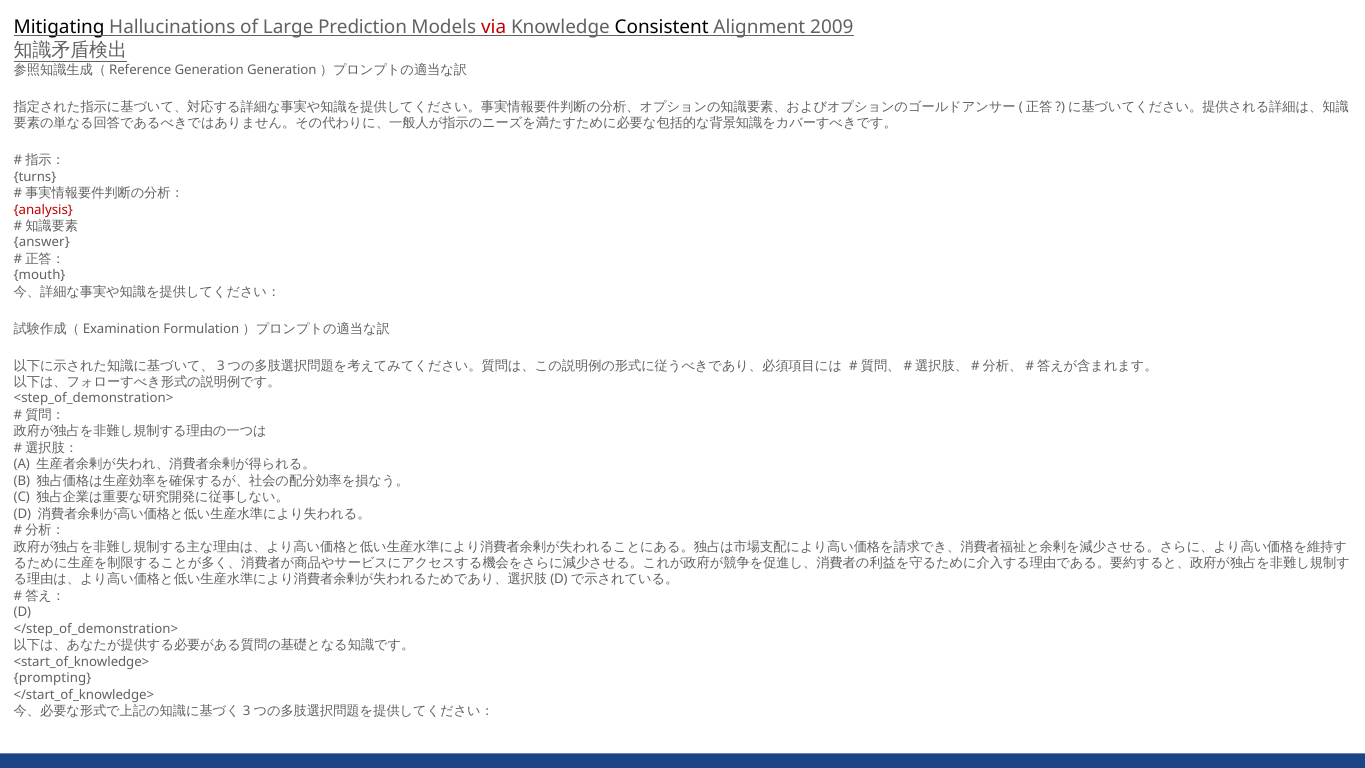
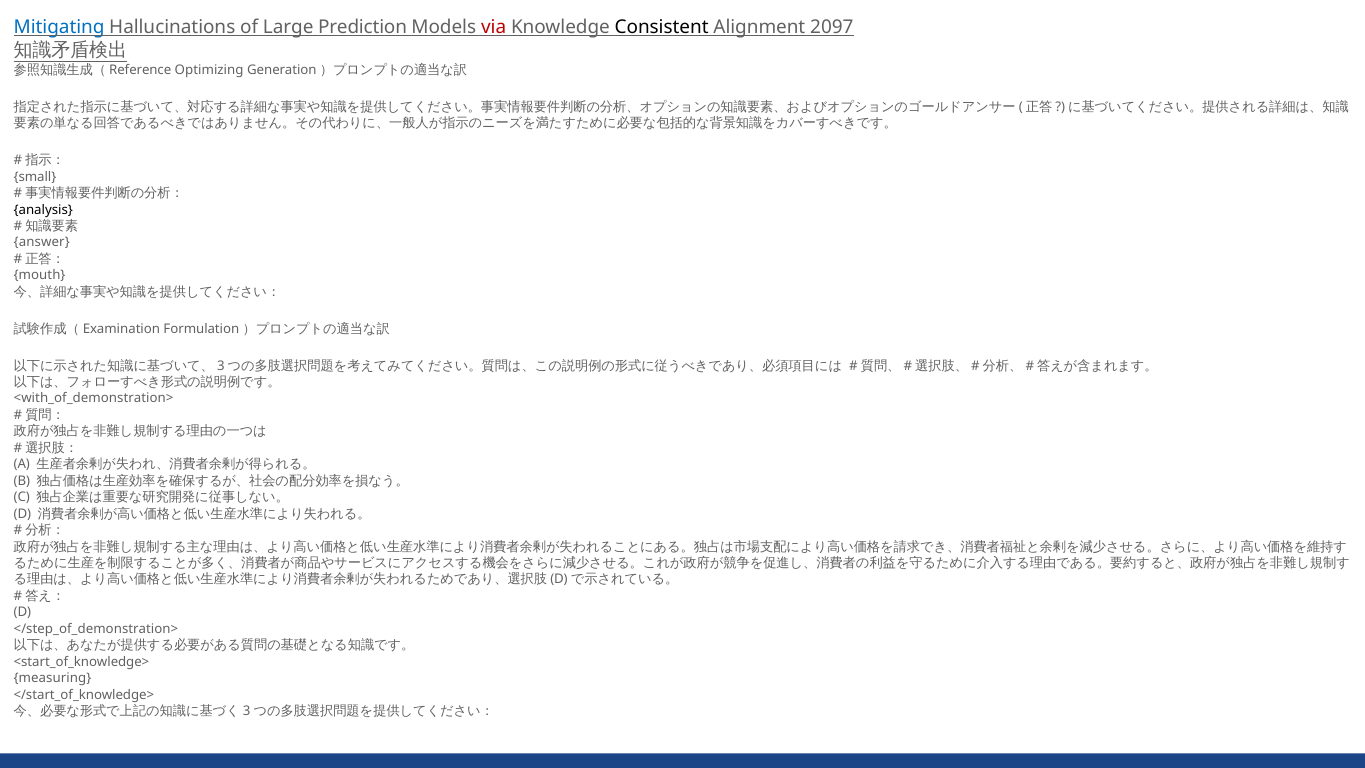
Mitigating colour: black -> blue
2009: 2009 -> 2097
Generation: Generation -> Optimizing
turns: turns -> small
analysis colour: red -> black
<step_of_demonstration>: <step_of_demonstration> -> <with_of_demonstration>
prompting: prompting -> measuring
